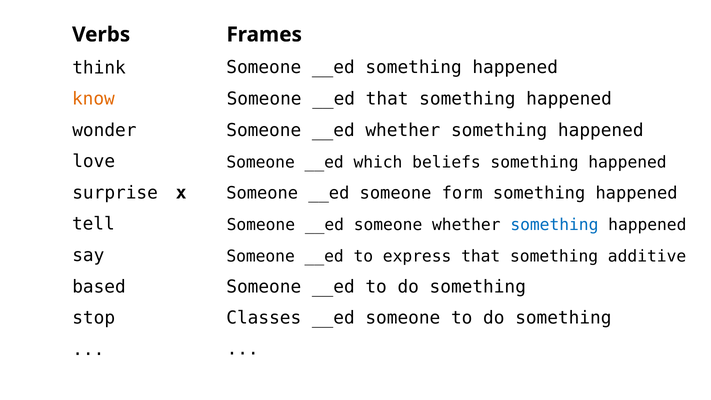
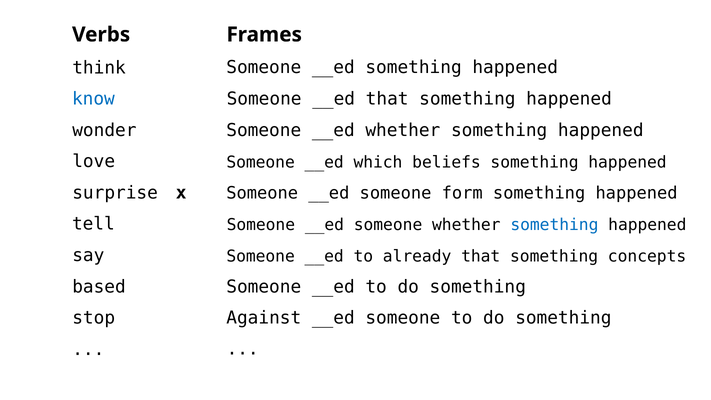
know colour: orange -> blue
express: express -> already
additive: additive -> concepts
Classes: Classes -> Against
